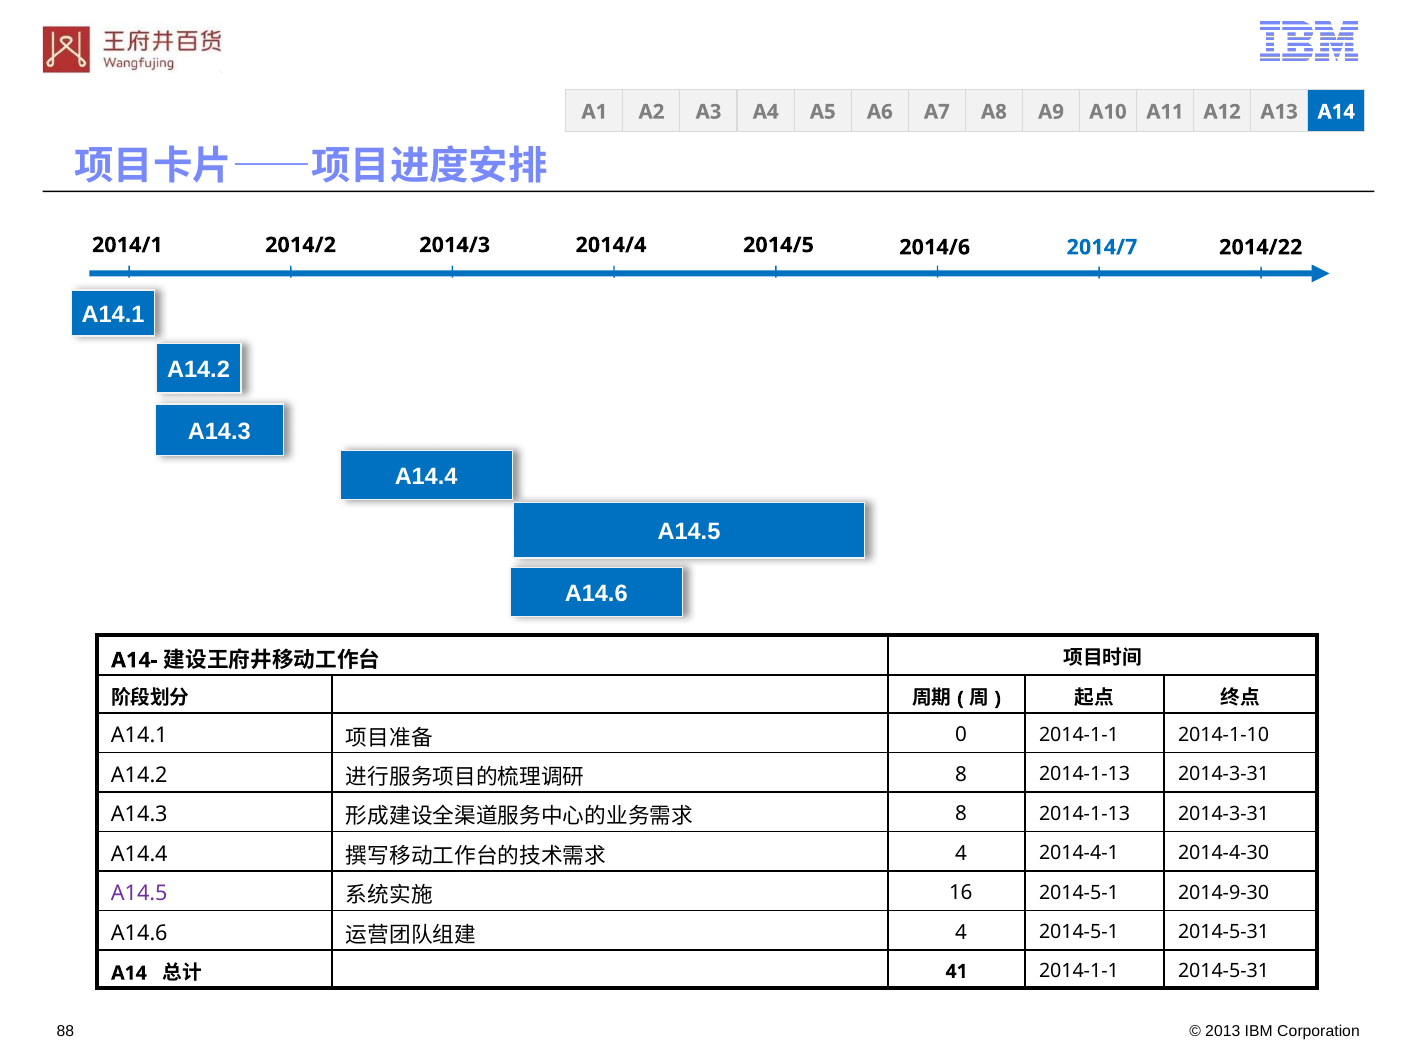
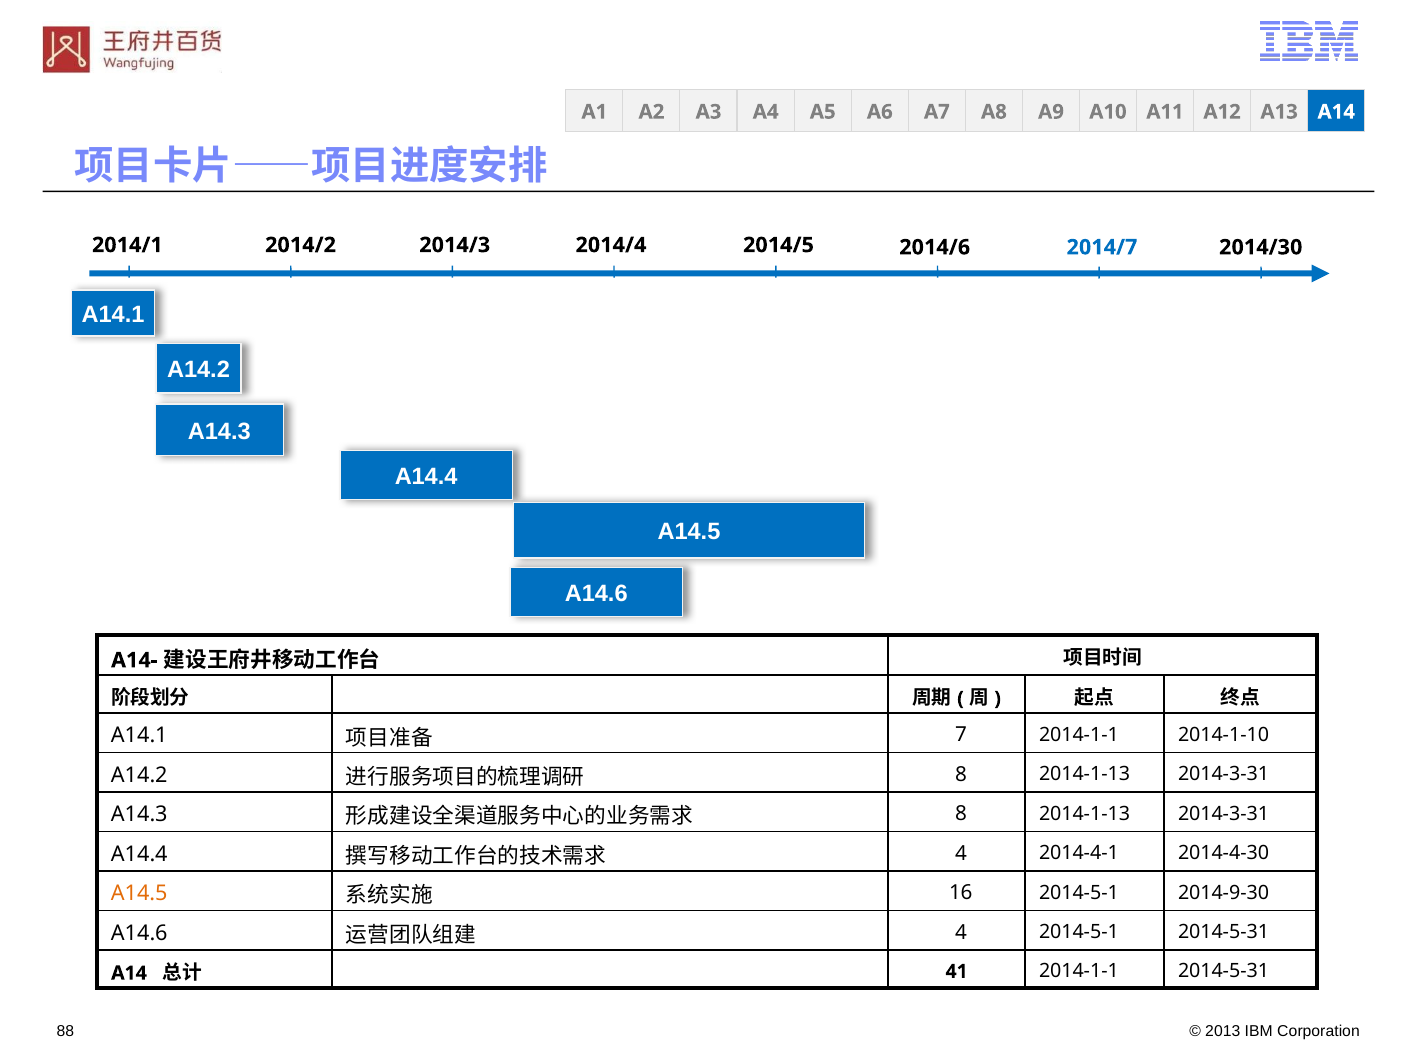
2014/22: 2014/22 -> 2014/30
0: 0 -> 7
A14.5 at (139, 893) colour: purple -> orange
